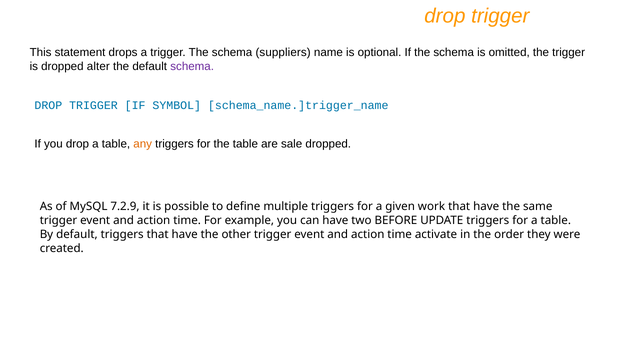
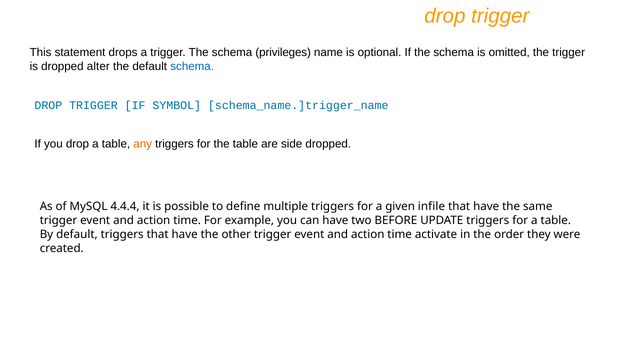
suppliers: suppliers -> privileges
schema at (192, 66) colour: purple -> blue
sale: sale -> side
7.2.9: 7.2.9 -> 4.4.4
work: work -> infile
